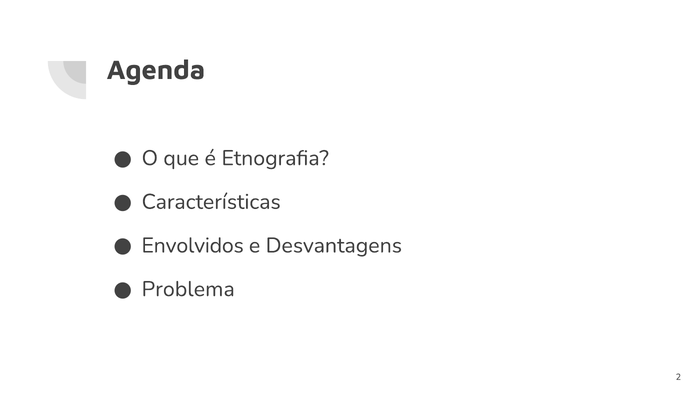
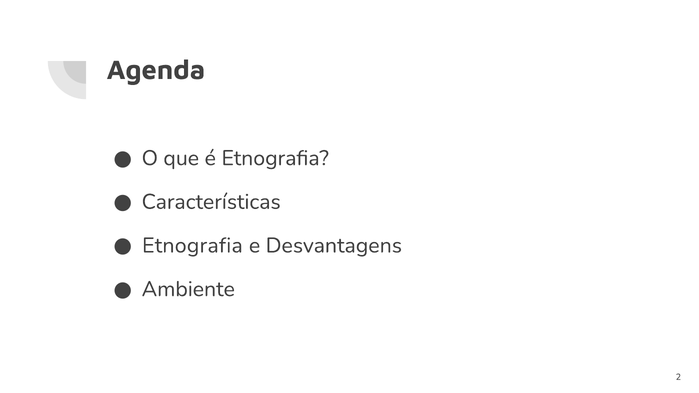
Envolvidos at (193, 246): Envolvidos -> Etnografia
Problema: Problema -> Ambiente
